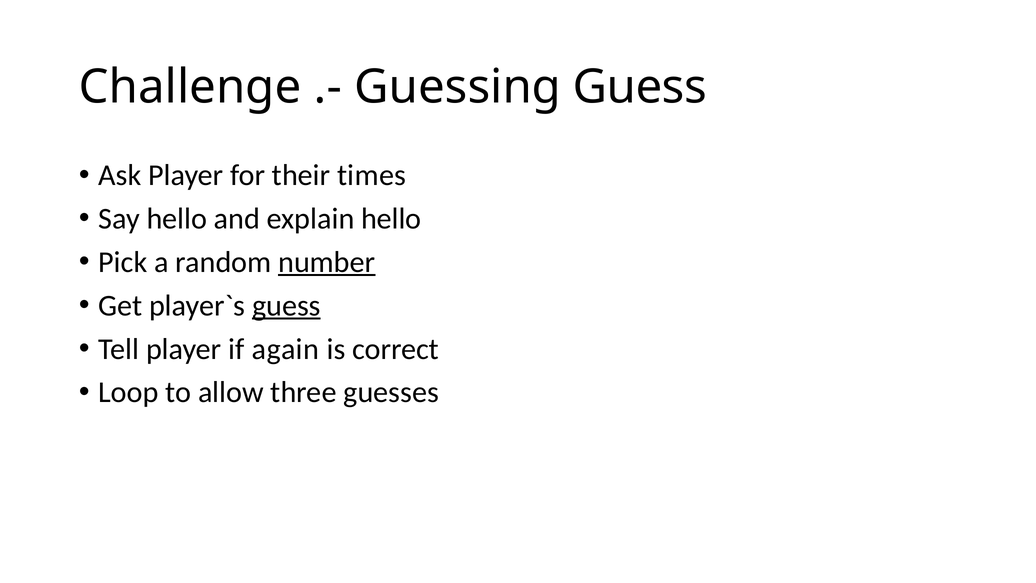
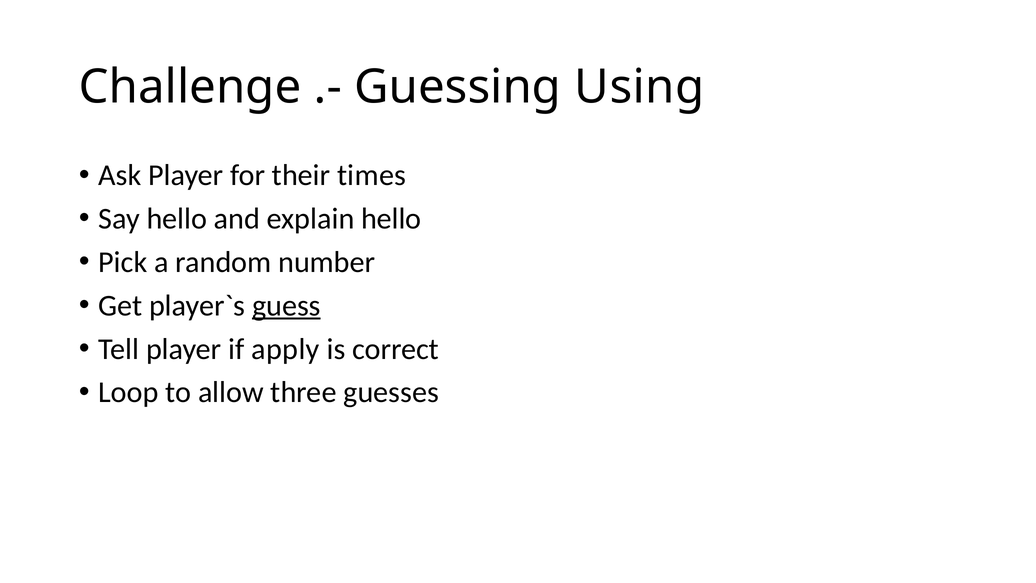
Guessing Guess: Guess -> Using
number underline: present -> none
again: again -> apply
